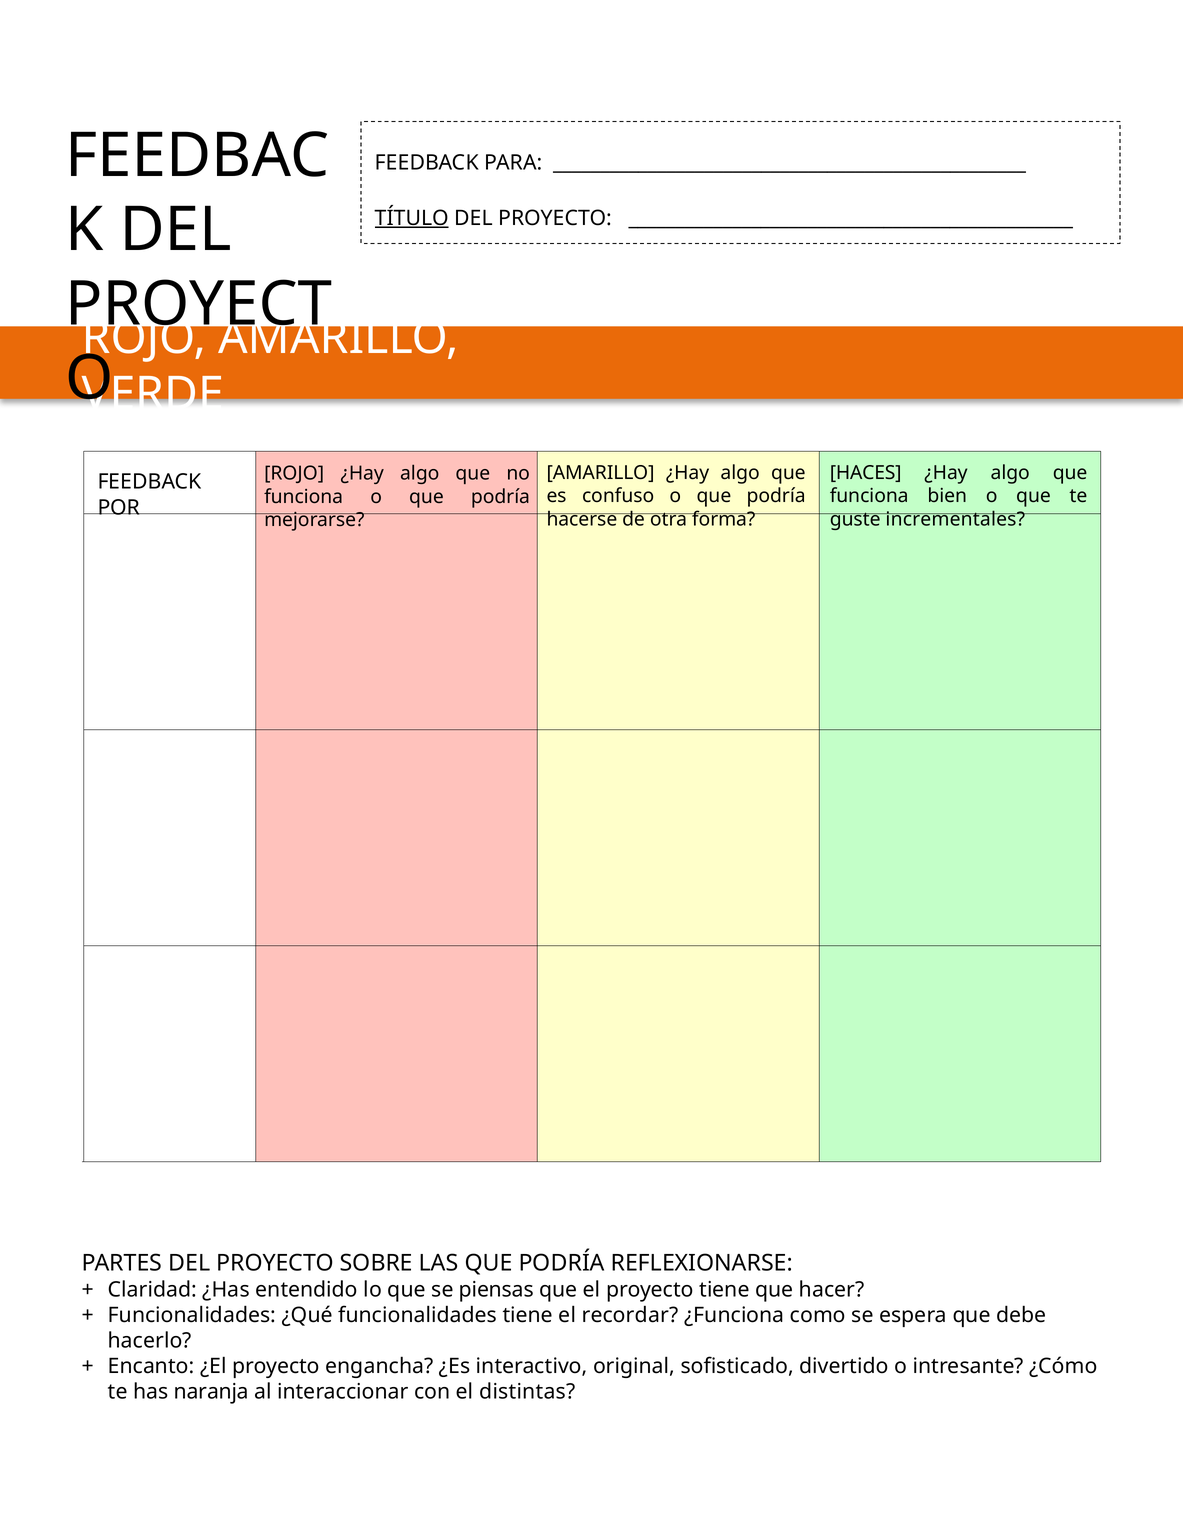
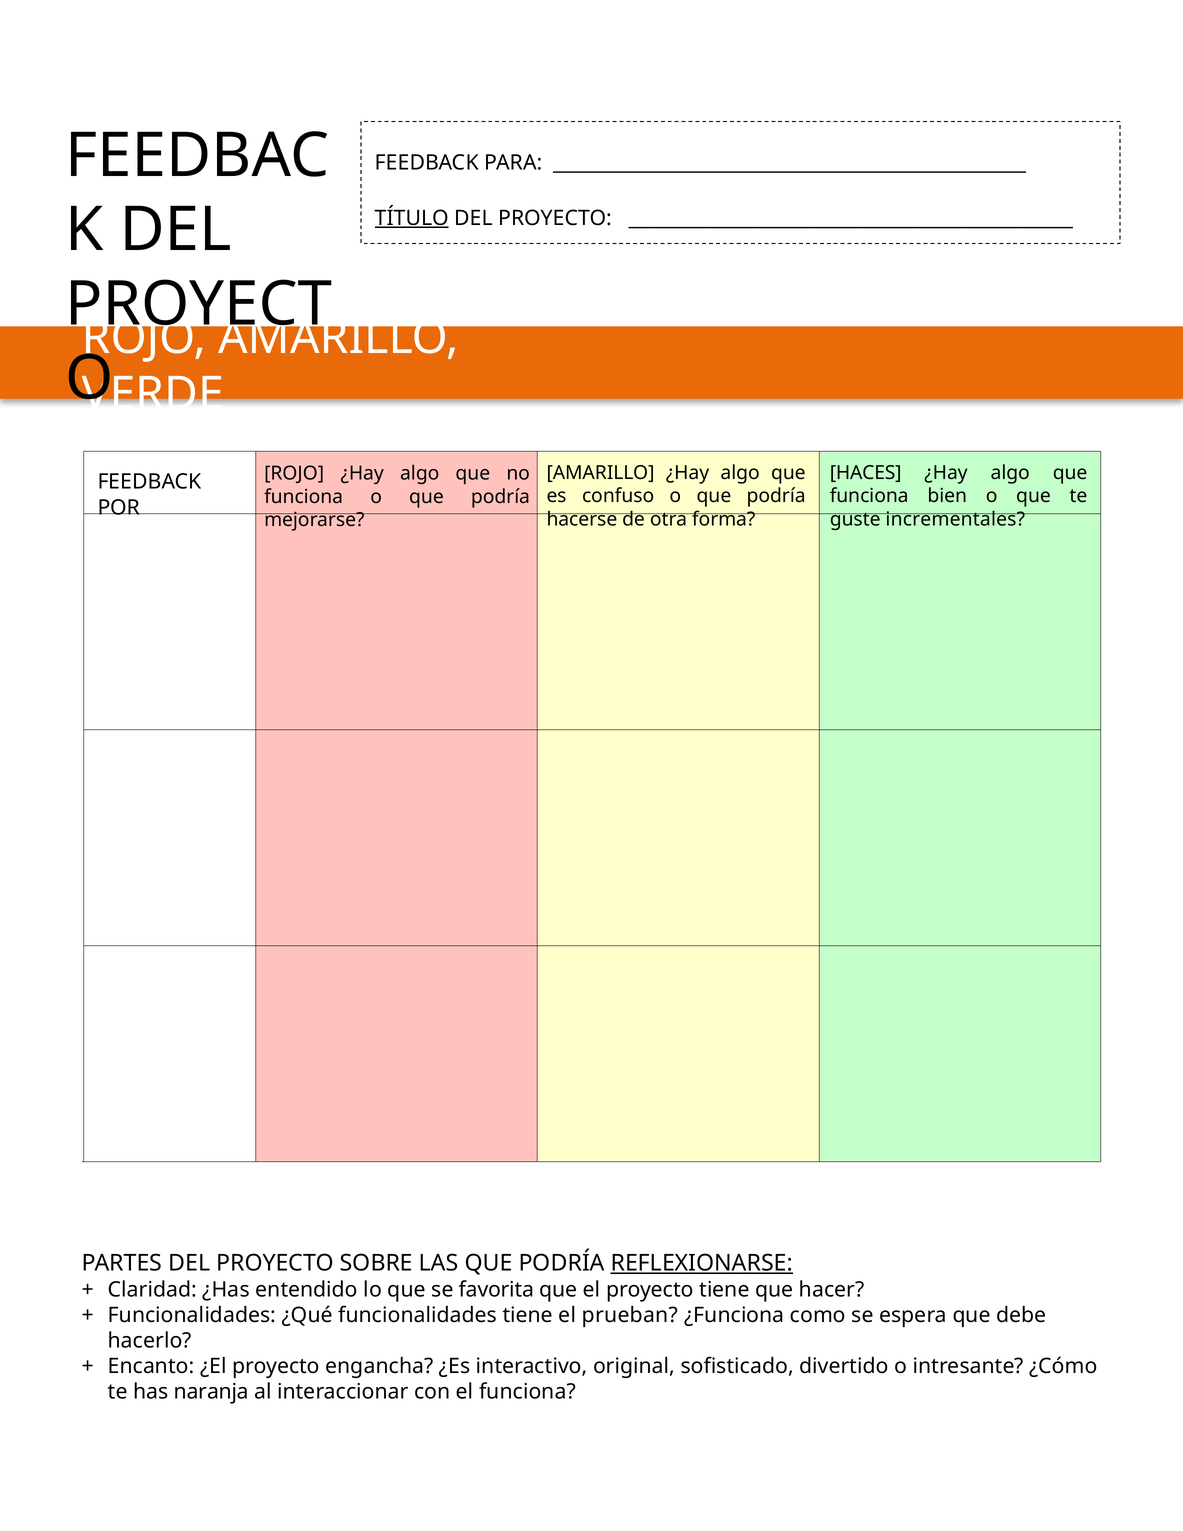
REFLEXIONARSE underline: none -> present
piensas: piensas -> favorita
recordar: recordar -> prueban
el distintas: distintas -> funciona
